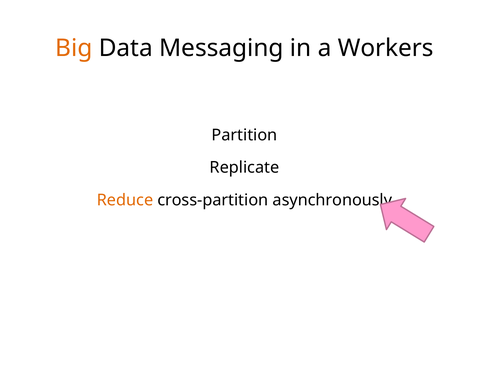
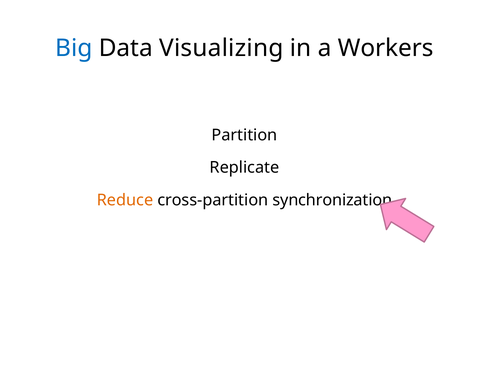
Big colour: orange -> blue
Messaging: Messaging -> Visualizing
asynchronously: asynchronously -> synchronization
